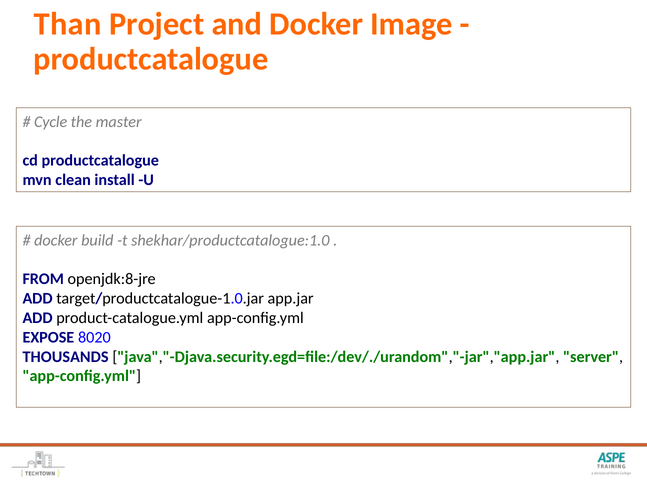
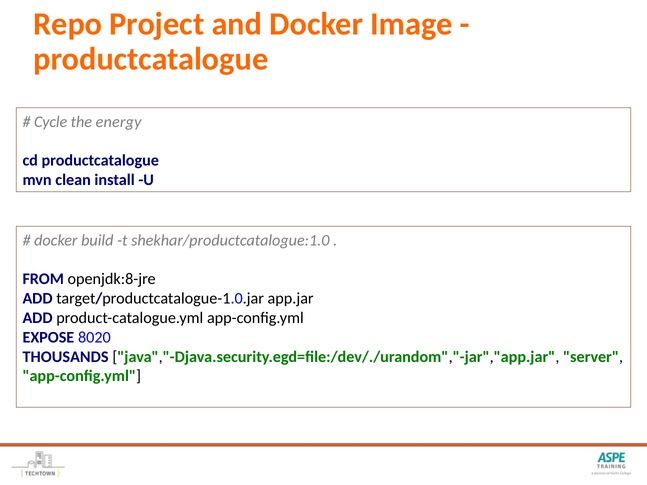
Than: Than -> Repo
master: master -> energy
